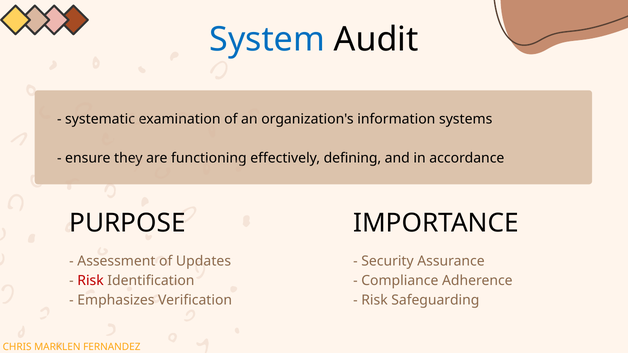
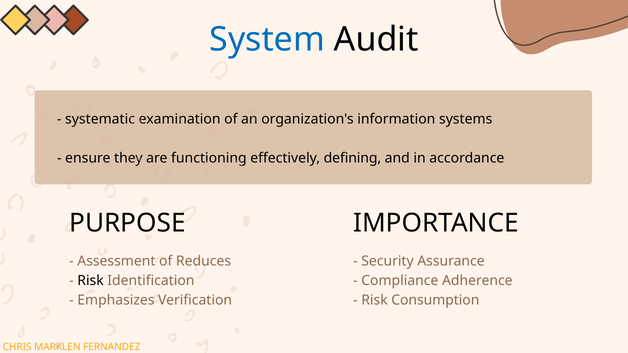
Updates: Updates -> Reduces
Risk at (91, 281) colour: red -> black
Safeguarding: Safeguarding -> Consumption
